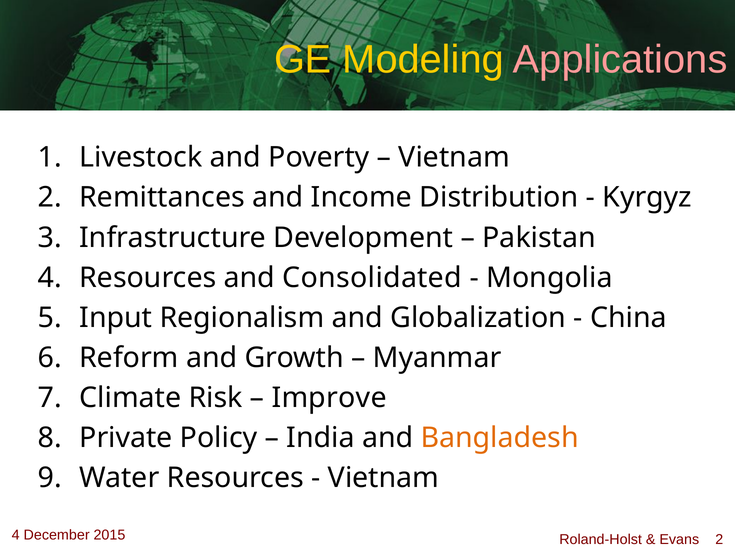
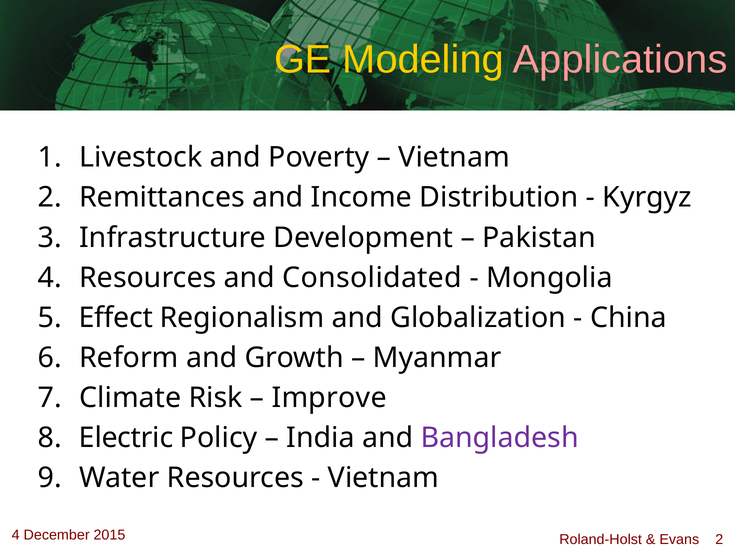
Input: Input -> Effect
Private: Private -> Electric
Bangladesh colour: orange -> purple
